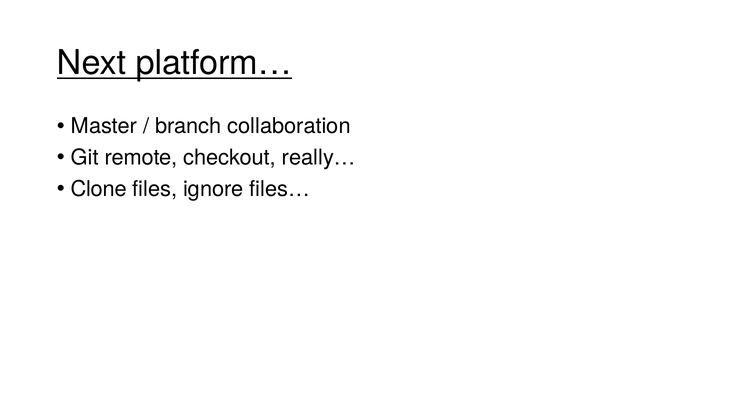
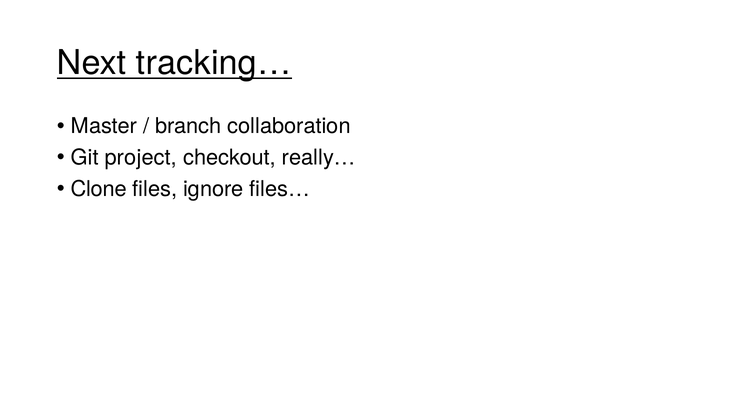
platform…: platform… -> tracking…
remote: remote -> project
